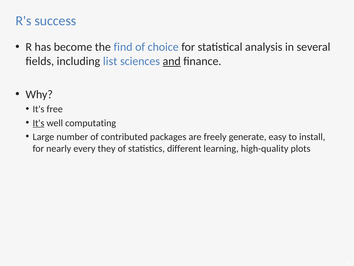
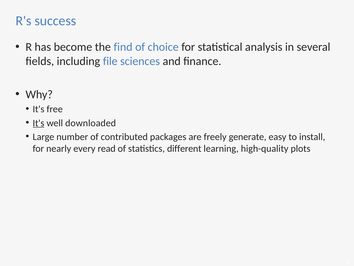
list: list -> file
and underline: present -> none
computating: computating -> downloaded
they: they -> read
